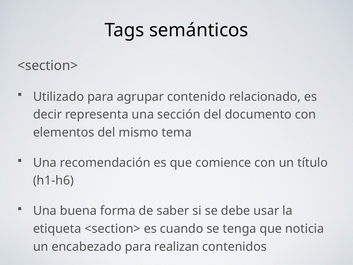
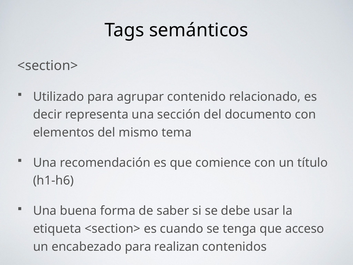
noticia: noticia -> acceso
